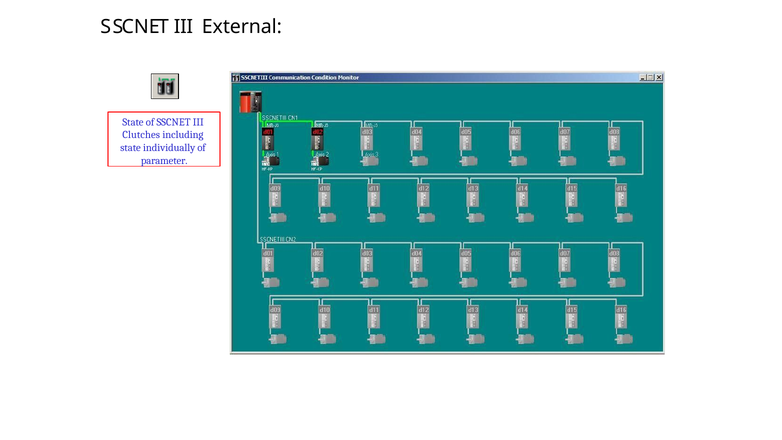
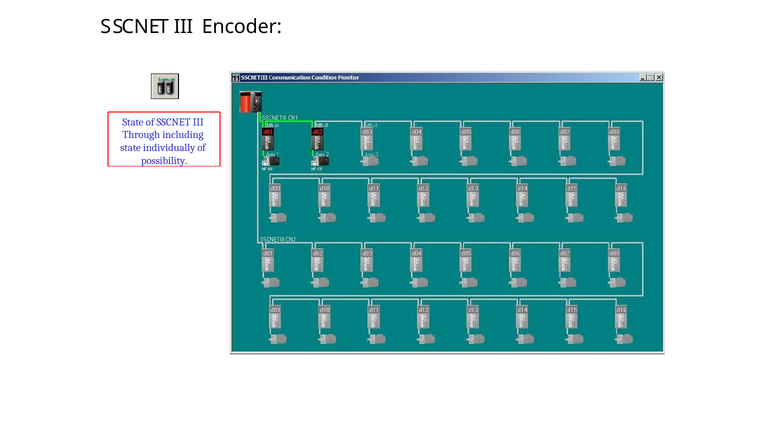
External: External -> Encoder
Clutches: Clutches -> Through
parameter: parameter -> possibility
